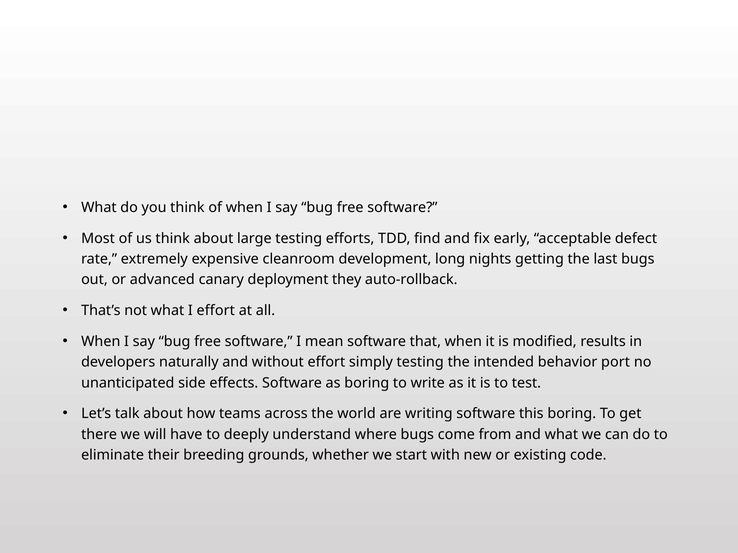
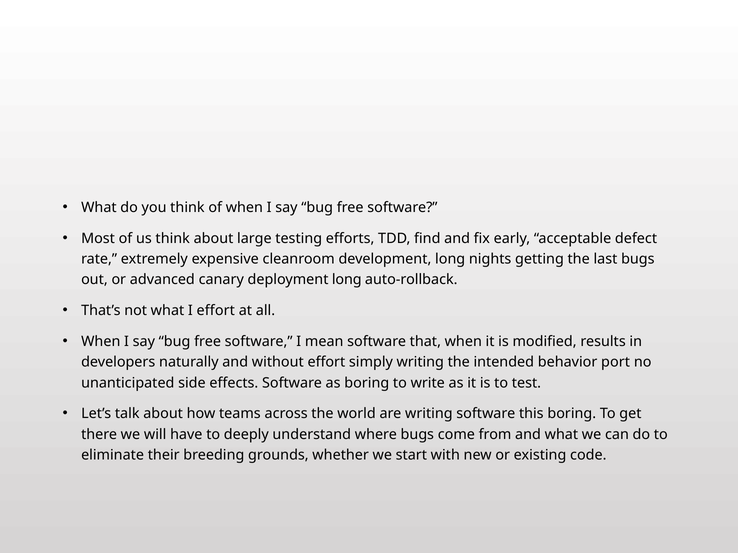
deployment they: they -> long
simply testing: testing -> writing
